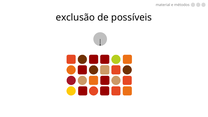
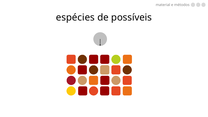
exclusão: exclusão -> espécies
